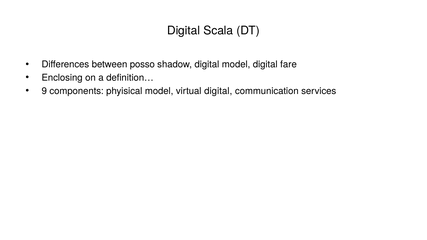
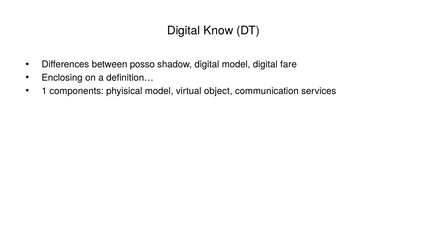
Scala: Scala -> Know
9: 9 -> 1
virtual digital: digital -> object
